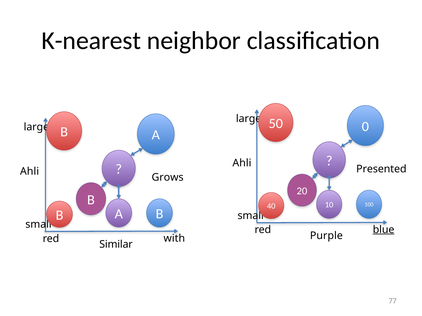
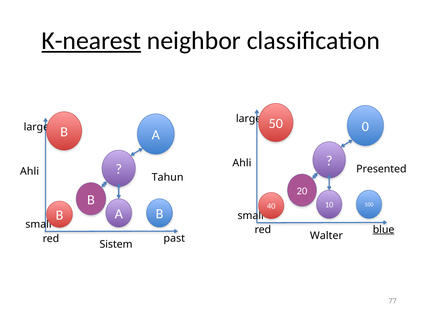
K-nearest underline: none -> present
Grows: Grows -> Tahun
Purple: Purple -> Walter
with: with -> past
Similar: Similar -> Sistem
